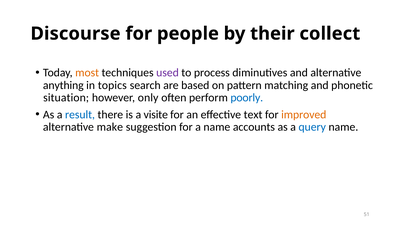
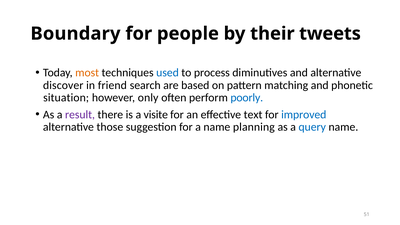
Discourse: Discourse -> Boundary
collect: collect -> tweets
used colour: purple -> blue
anything: anything -> discover
topics: topics -> friend
result colour: blue -> purple
improved colour: orange -> blue
make: make -> those
accounts: accounts -> planning
